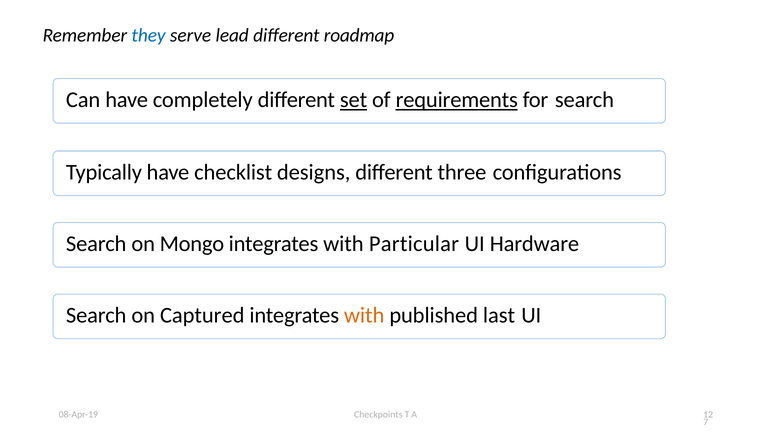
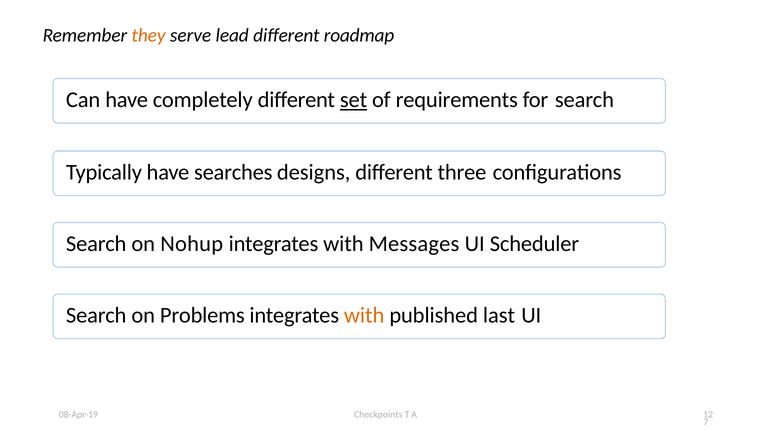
they colour: blue -> orange
requirements underline: present -> none
checklist: checklist -> searches
Mongo: Mongo -> Nohup
Particular: Particular -> Messages
Hardware: Hardware -> Scheduler
Captured: Captured -> Problems
